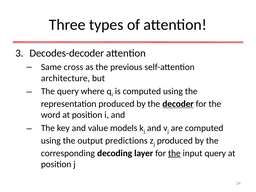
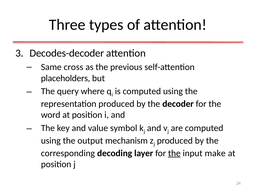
architecture: architecture -> placeholders
decoder underline: present -> none
models: models -> symbol
predictions: predictions -> mechanism
input query: query -> make
